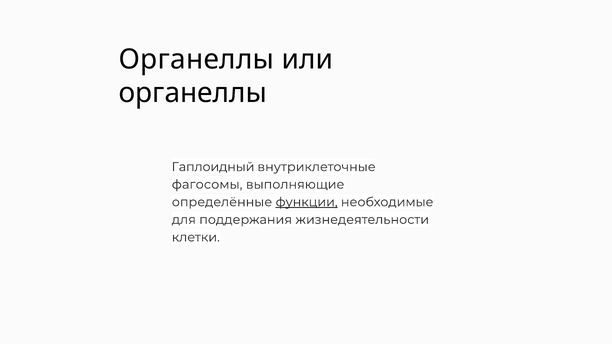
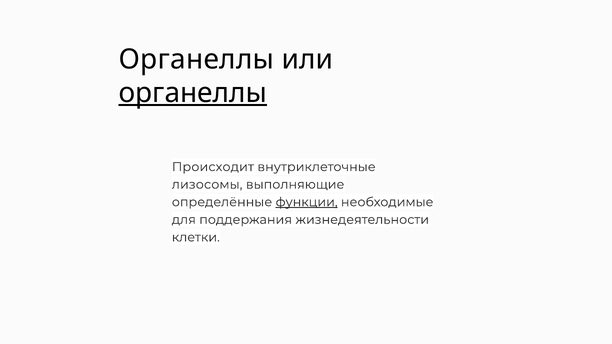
органеллы at (193, 93) underline: none -> present
Гаплоидный: Гаплоидный -> Происходит
фагосомы: фагосомы -> лизосомы
